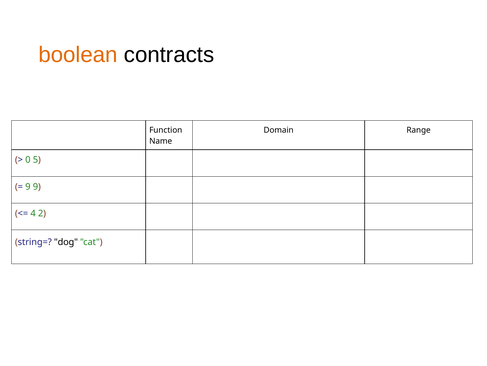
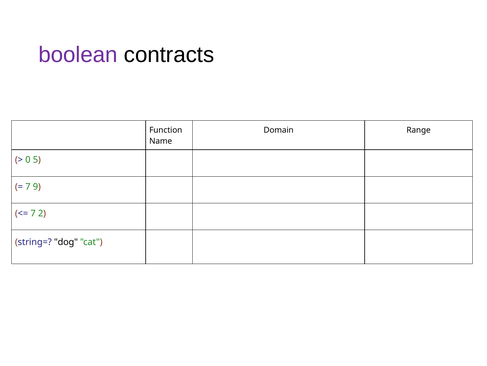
boolean colour: orange -> purple
9 at (28, 186): 9 -> 7
4 at (33, 213): 4 -> 7
